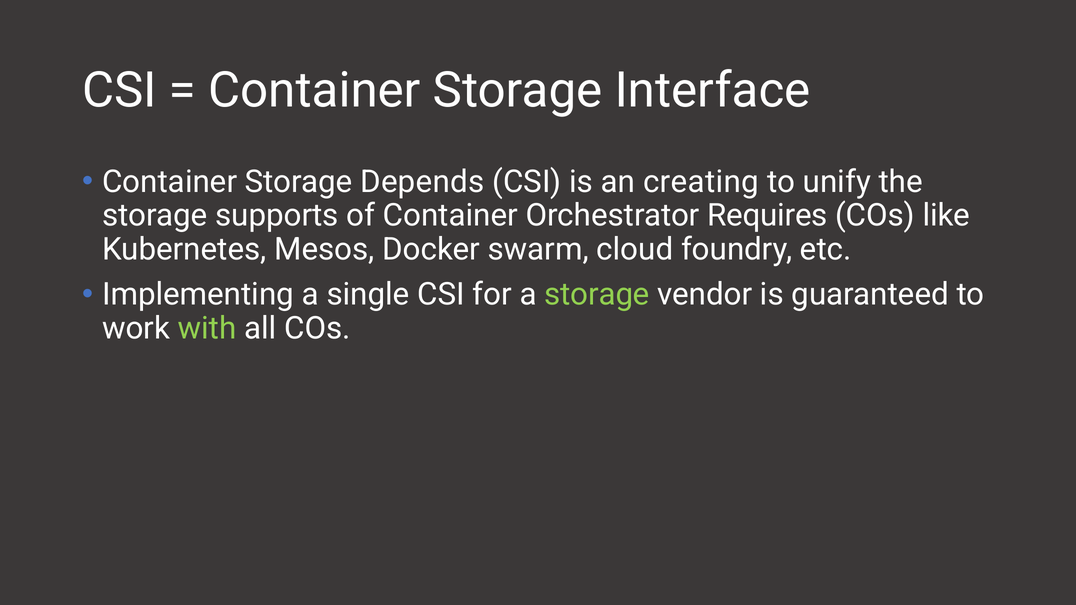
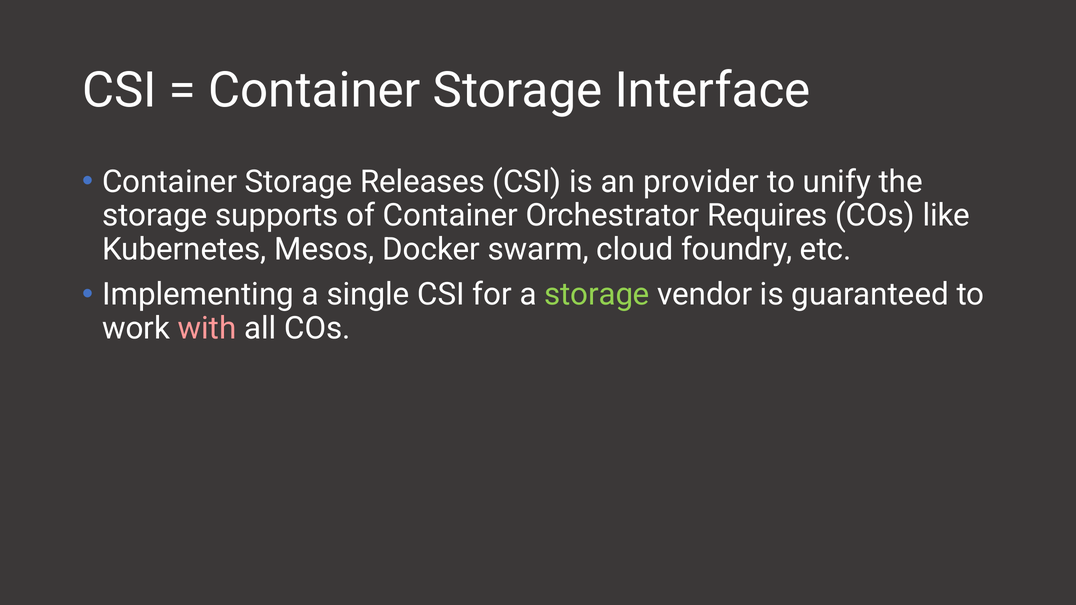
Depends: Depends -> Releases
creating: creating -> provider
with colour: light green -> pink
